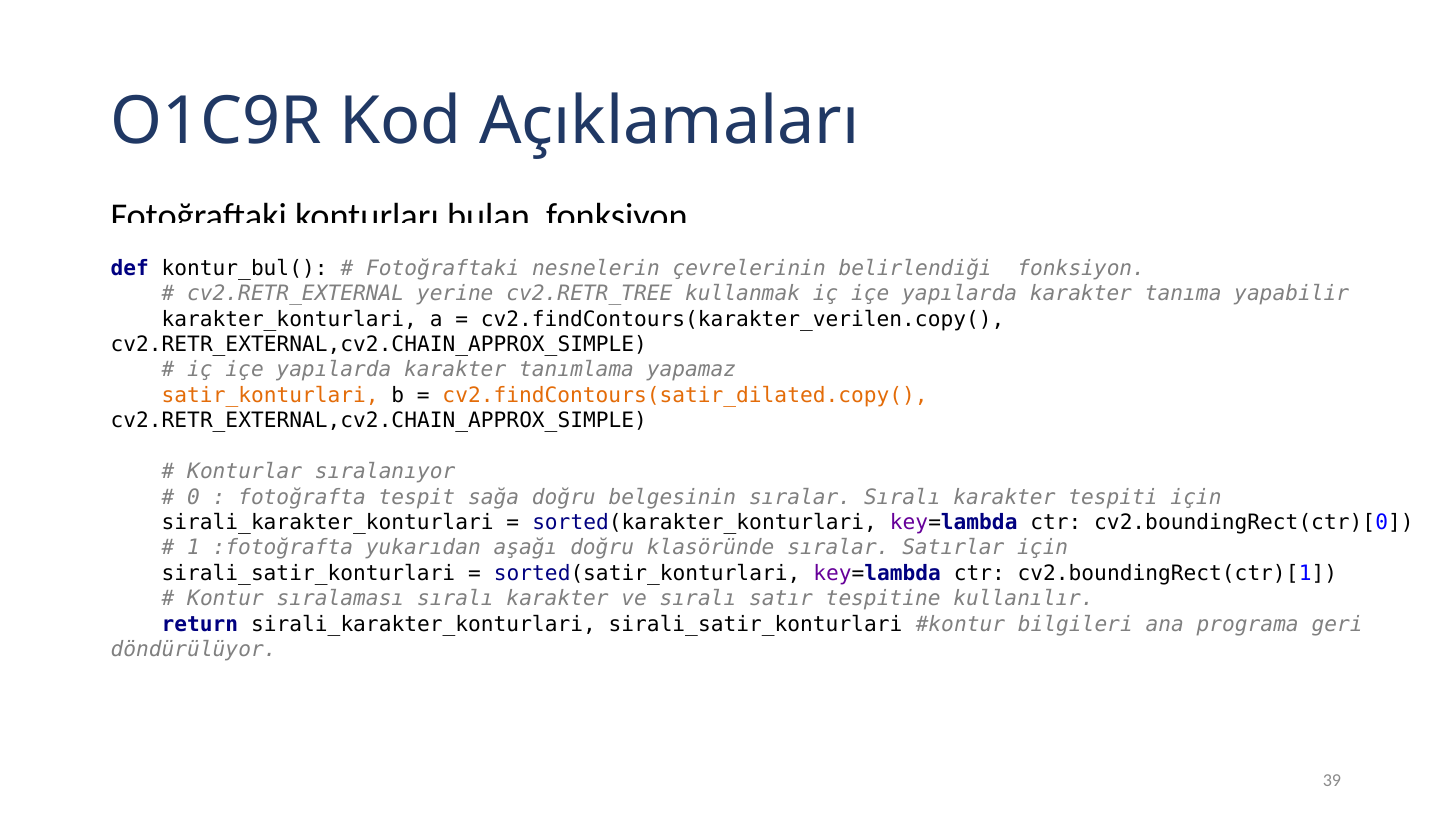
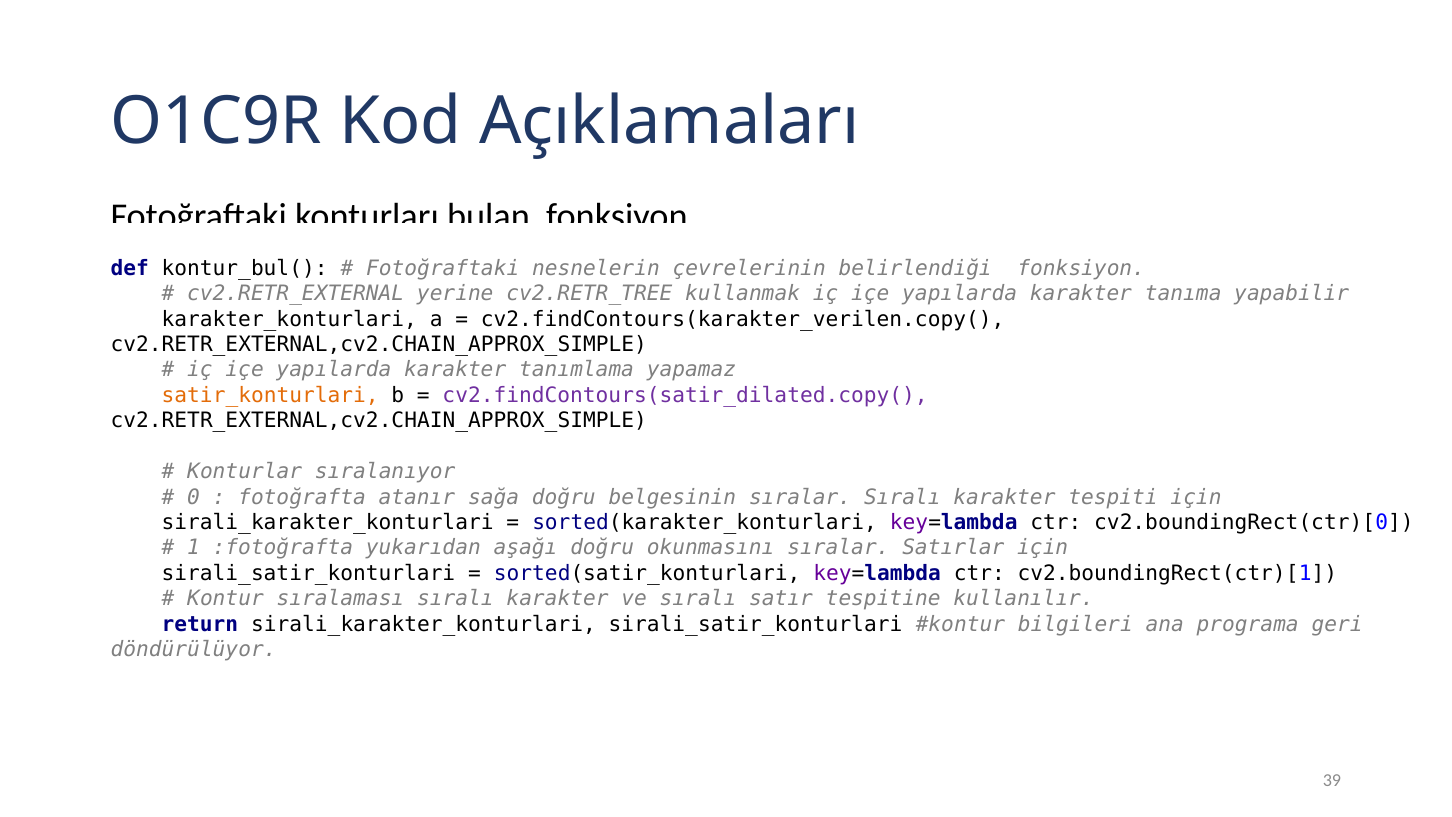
cv2.findContours(satir_dilated.copy( colour: orange -> purple
tespit: tespit -> atanır
klasöründe: klasöründe -> okunmasını
